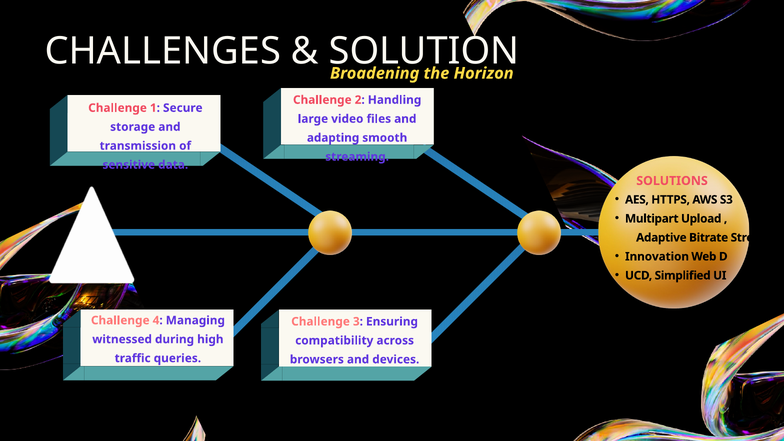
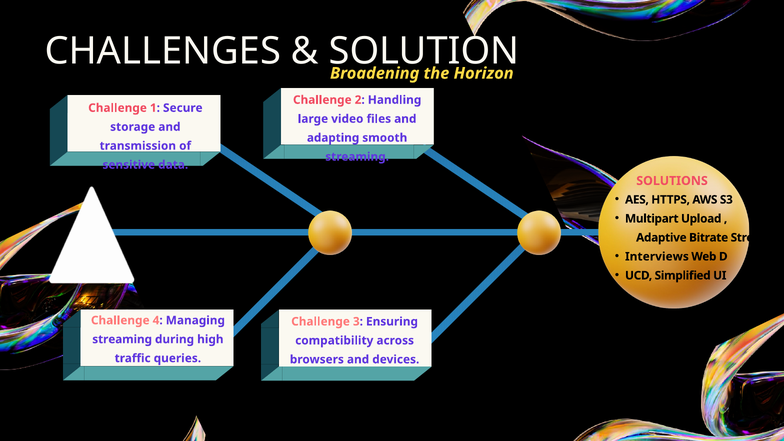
Innovation: Innovation -> Interviews
witnessed at (122, 339): witnessed -> streaming
